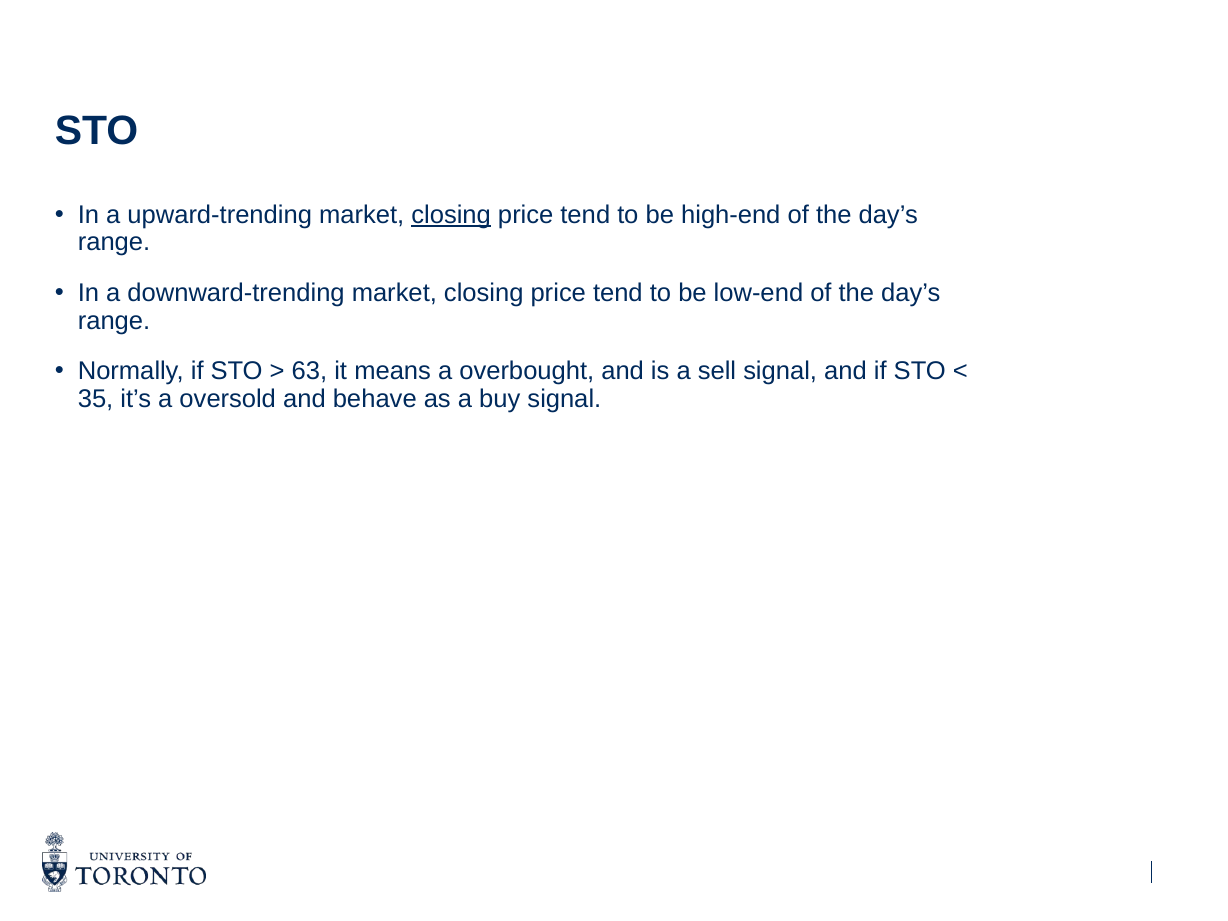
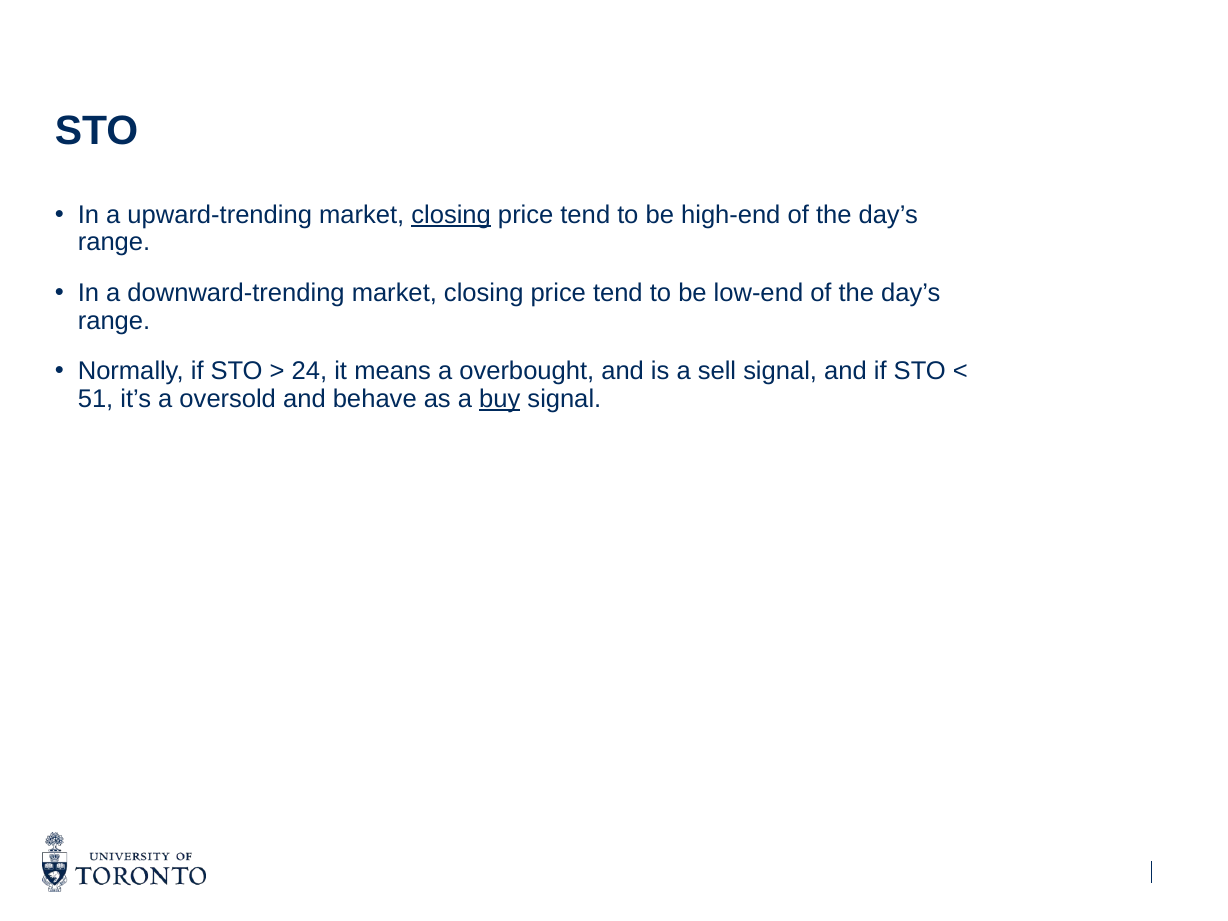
63: 63 -> 24
35: 35 -> 51
buy underline: none -> present
